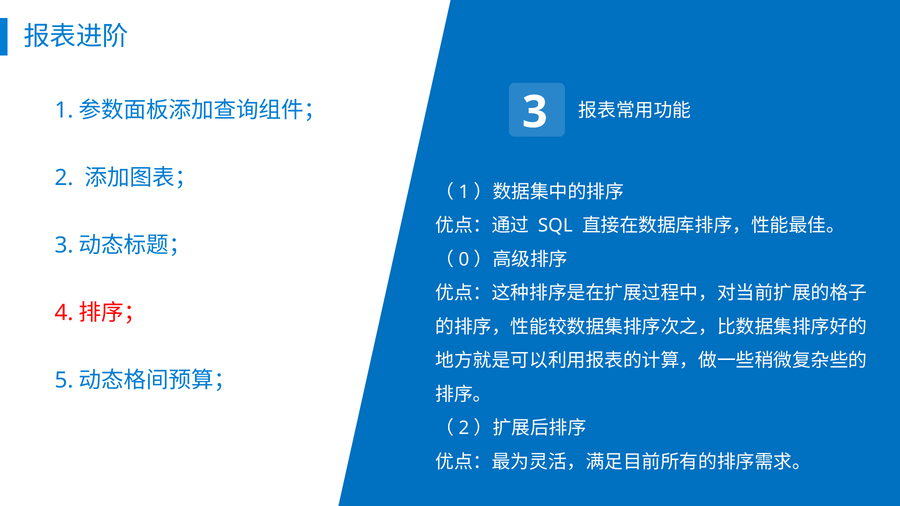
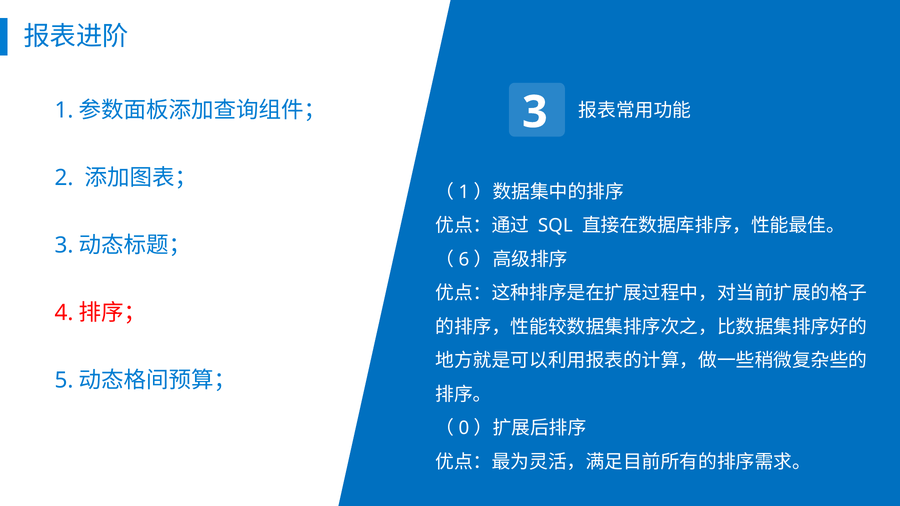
0: 0 -> 6
2 at (464, 428): 2 -> 0
